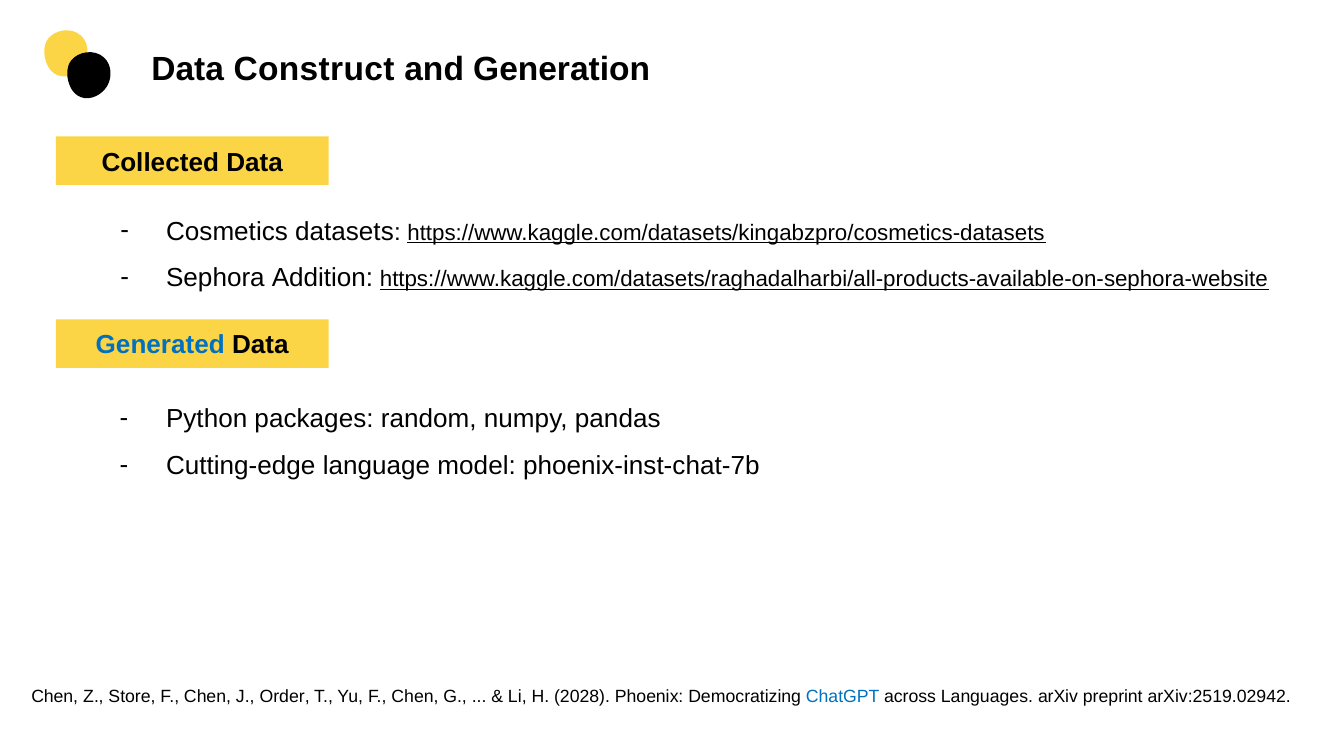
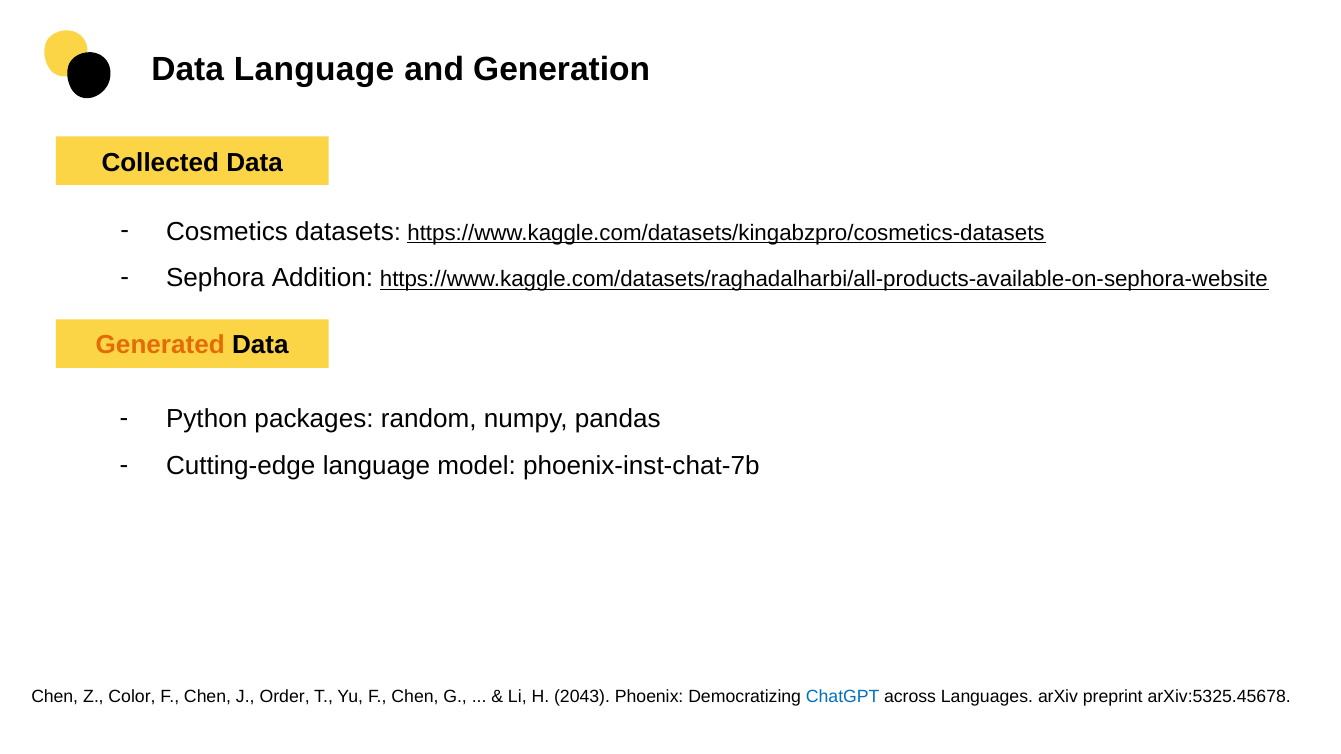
Data Construct: Construct -> Language
Generated colour: blue -> orange
Store: Store -> Color
2028: 2028 -> 2043
arXiv:2519.02942: arXiv:2519.02942 -> arXiv:5325.45678
